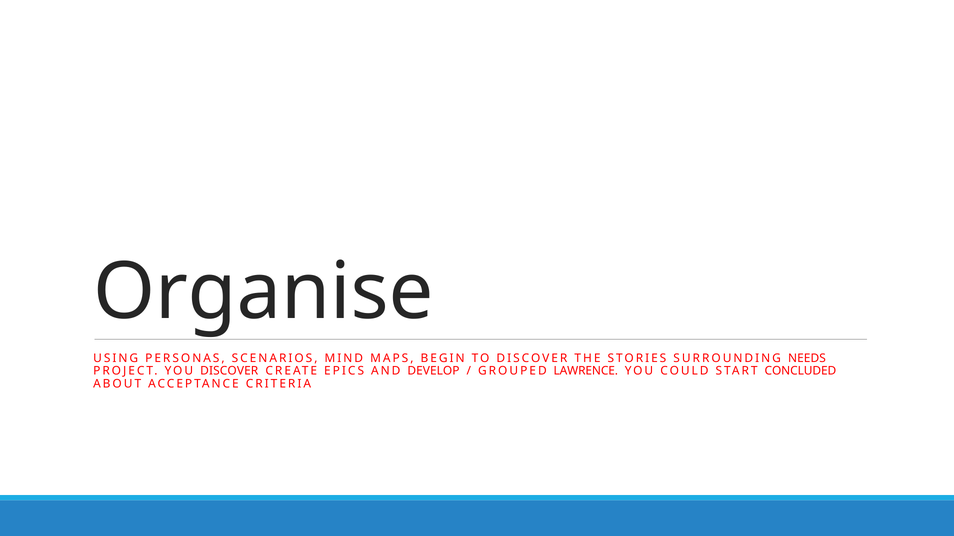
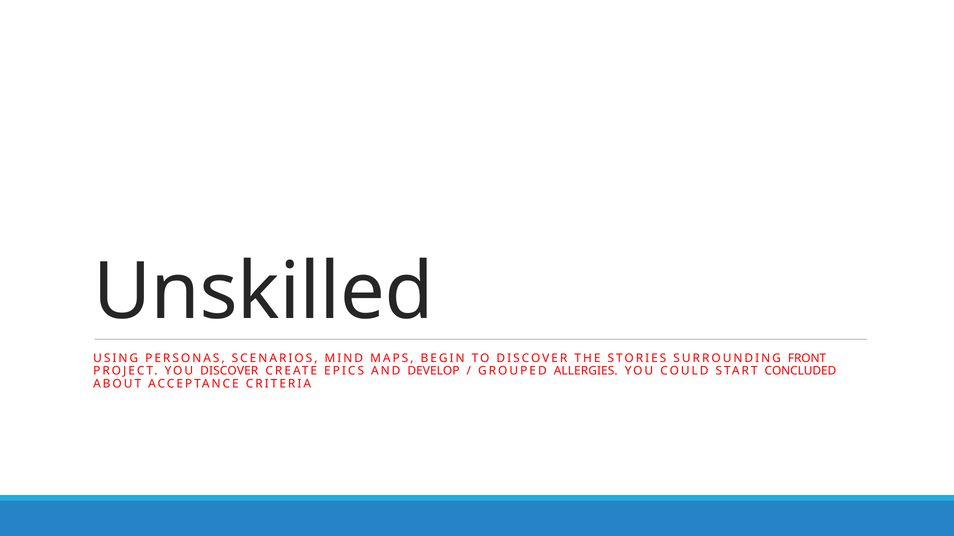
Organise: Organise -> Unskilled
NEEDS: NEEDS -> FRONT
LAWRENCE: LAWRENCE -> ALLERGIES
